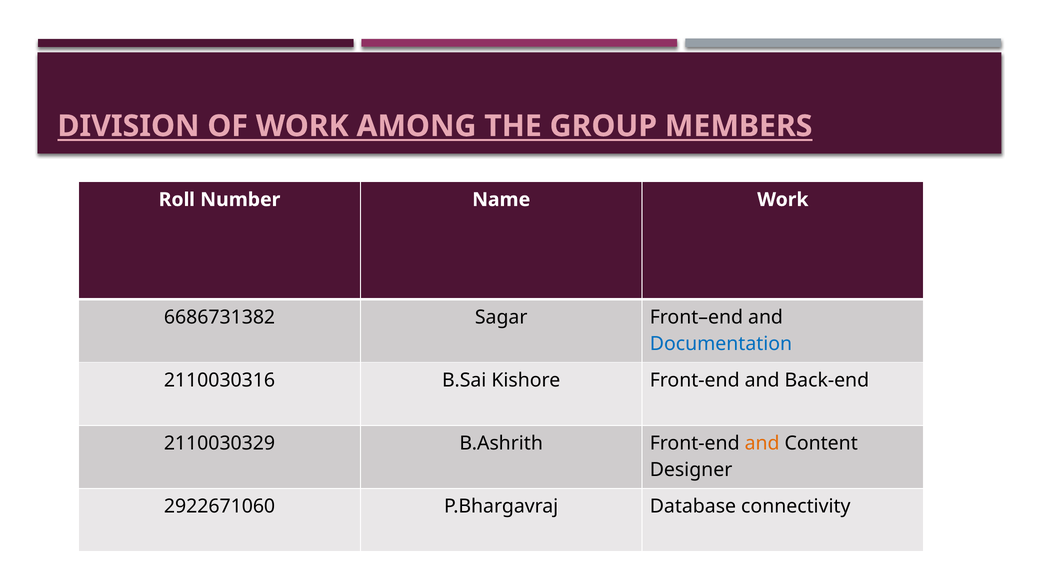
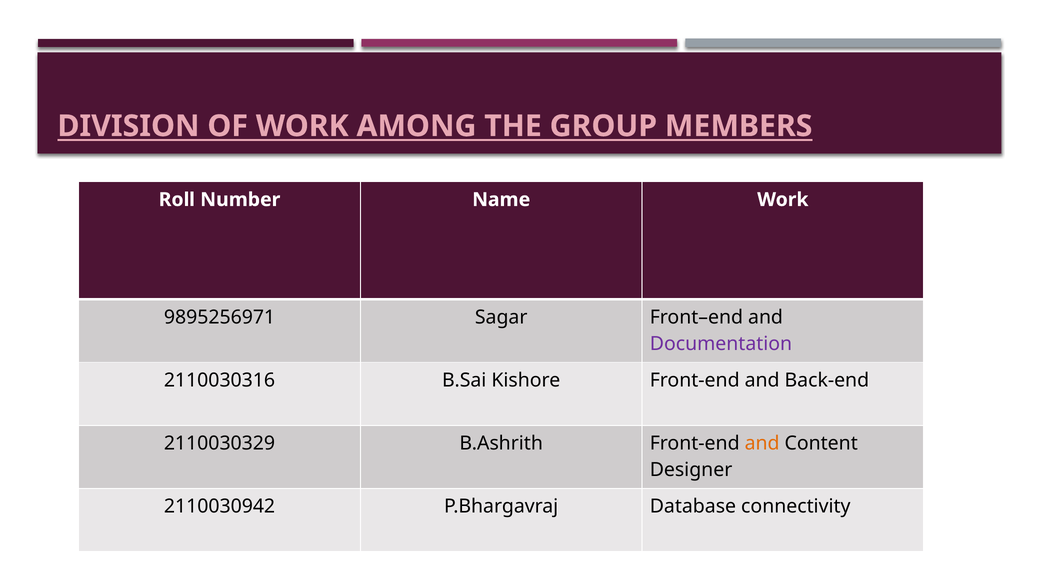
6686731382: 6686731382 -> 9895256971
Documentation colour: blue -> purple
2922671060: 2922671060 -> 2110030942
